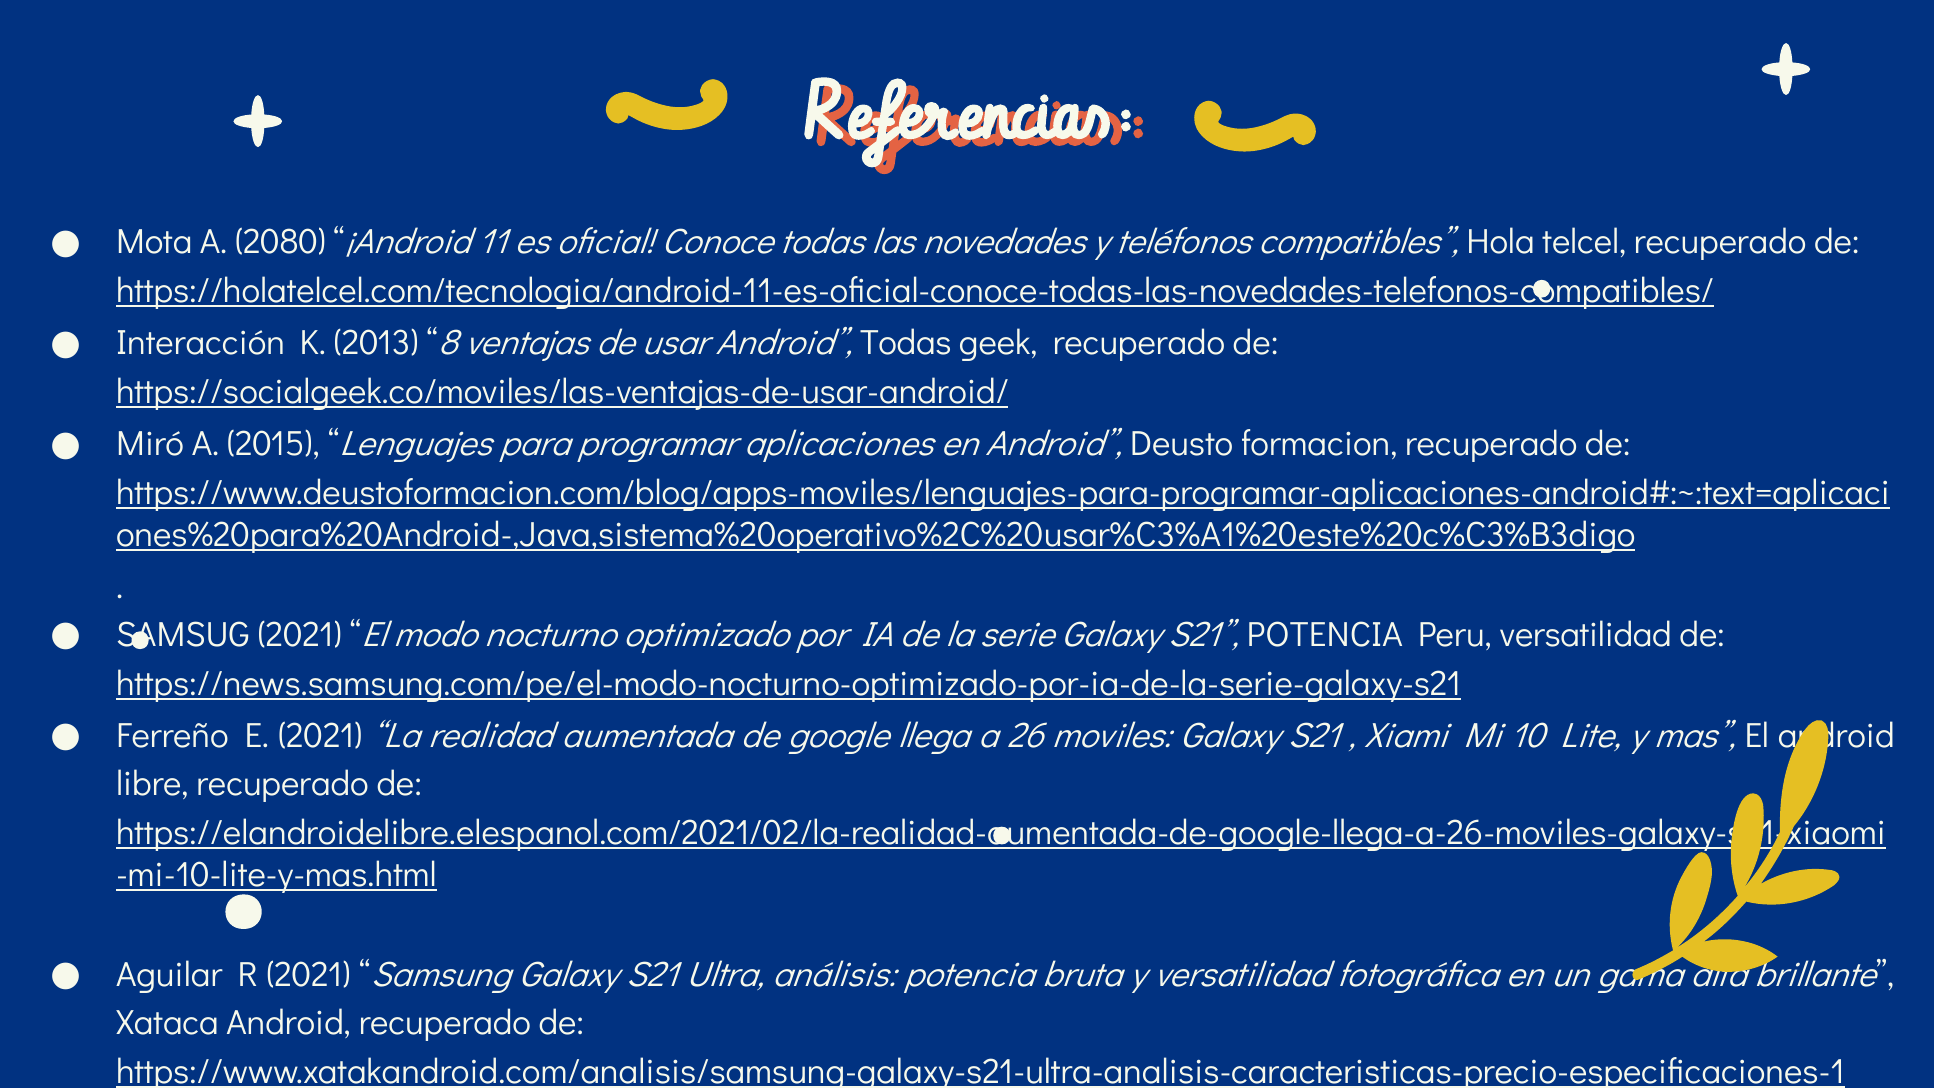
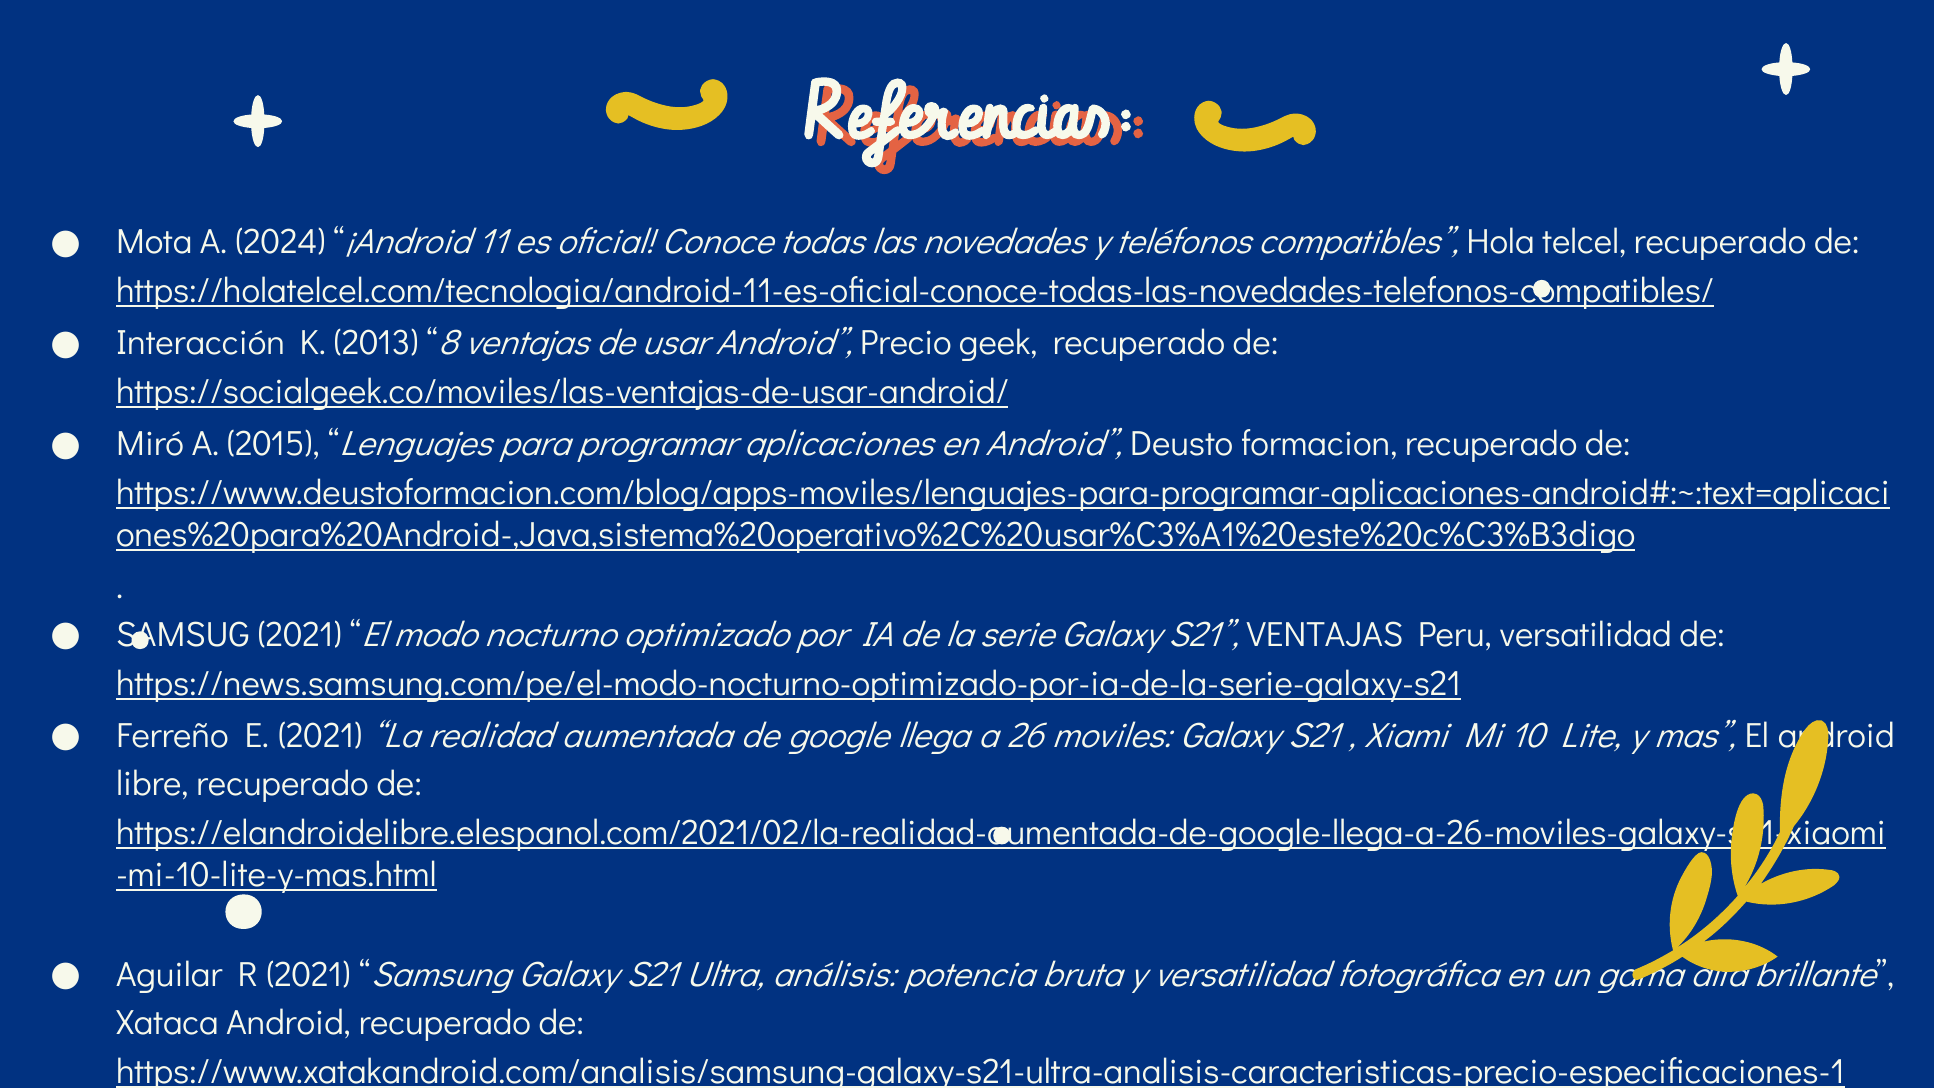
2080: 2080 -> 2024
Android Todas: Todas -> Precio
S21 POTENCIA: POTENCIA -> VENTAJAS
